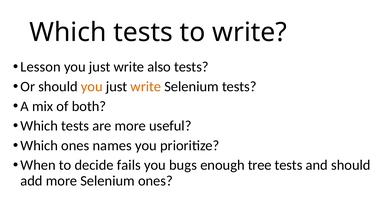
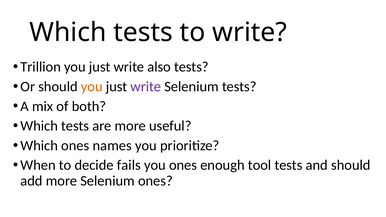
Lesson: Lesson -> Trillion
write at (146, 87) colour: orange -> purple
you bugs: bugs -> ones
tree: tree -> tool
